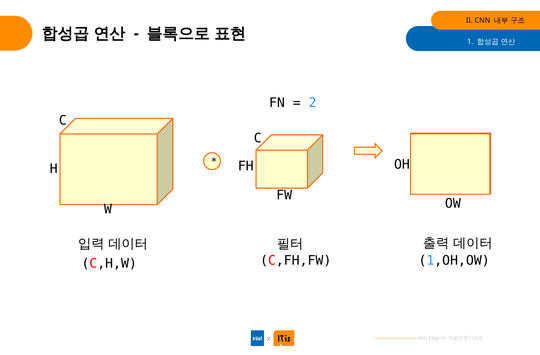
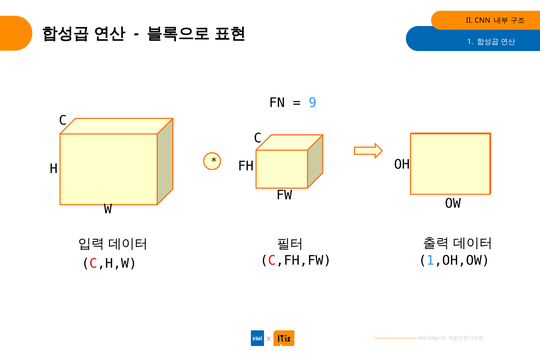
2: 2 -> 9
